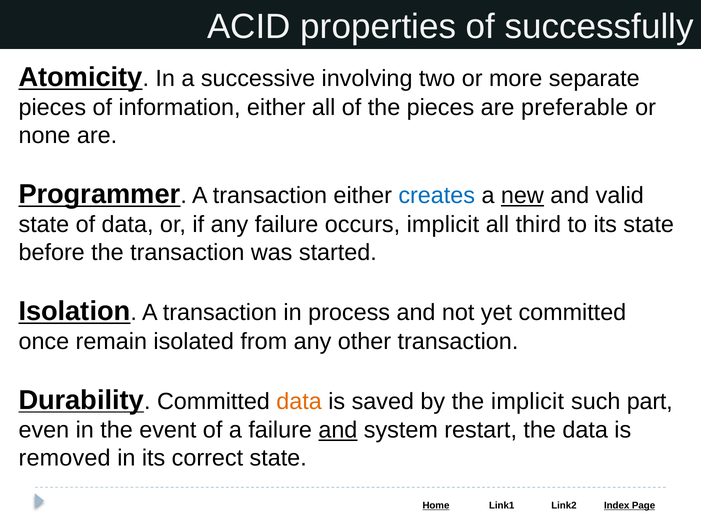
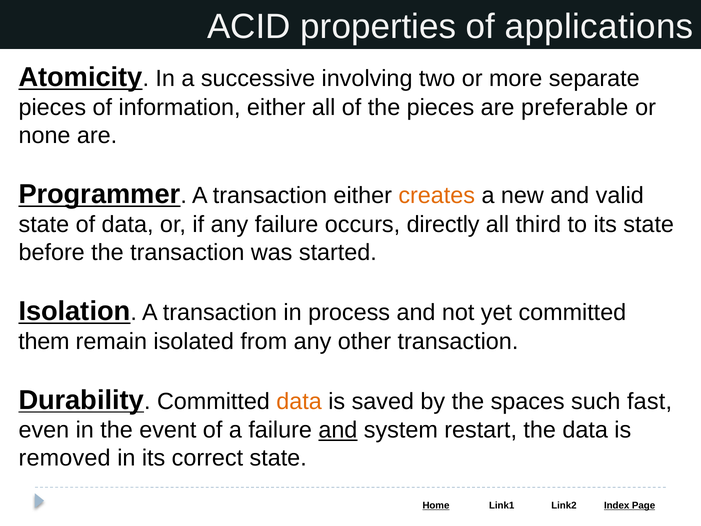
successfully: successfully -> applications
creates colour: blue -> orange
new underline: present -> none
occurs implicit: implicit -> directly
once: once -> them
the implicit: implicit -> spaces
part: part -> fast
